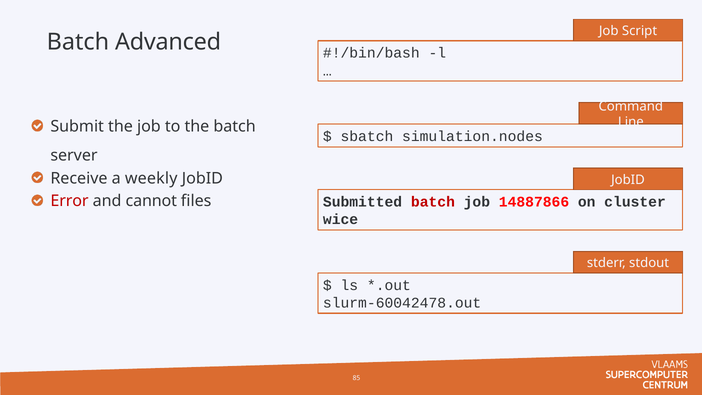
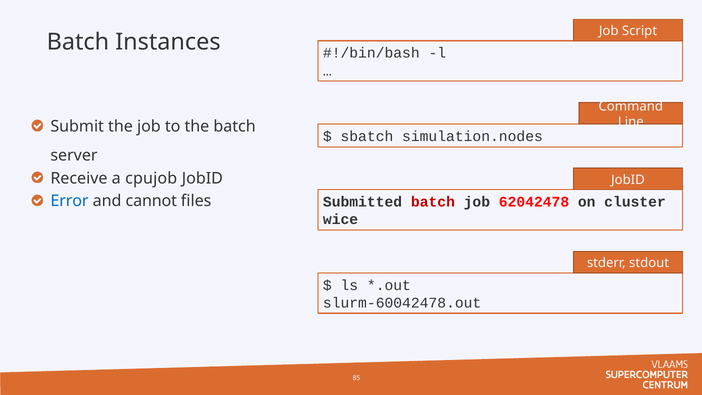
Advanced: Advanced -> Instances
weekly: weekly -> cpujob
14887866: 14887866 -> 62042478
Error colour: red -> blue
